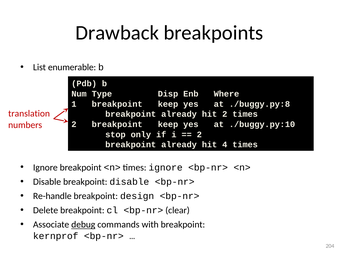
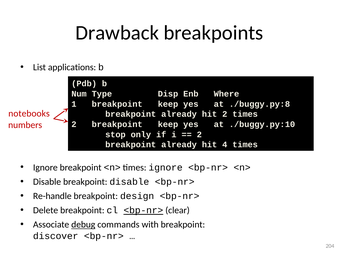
enumerable: enumerable -> applications
translation: translation -> notebooks
<bp-nr> at (143, 211) underline: none -> present
kernprof: kernprof -> discover
